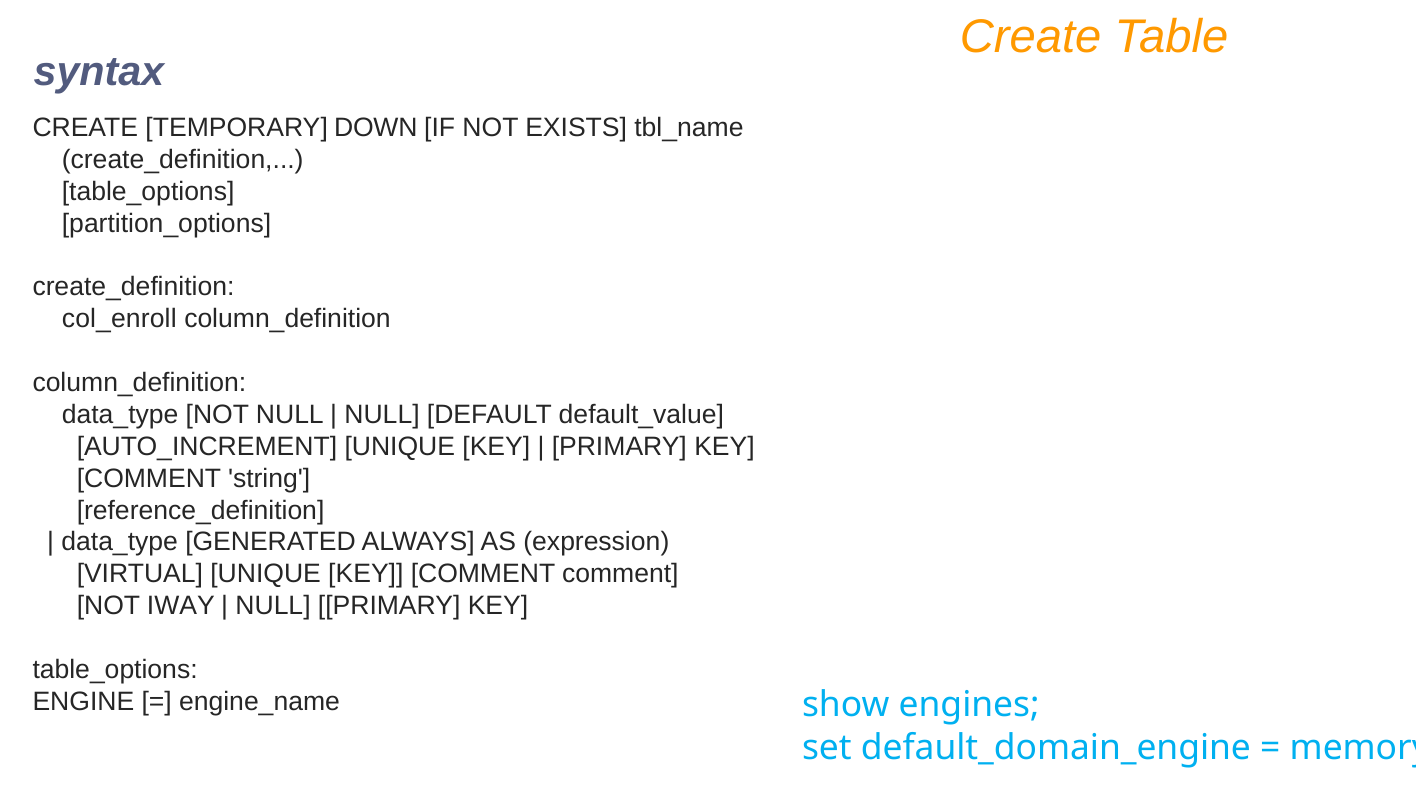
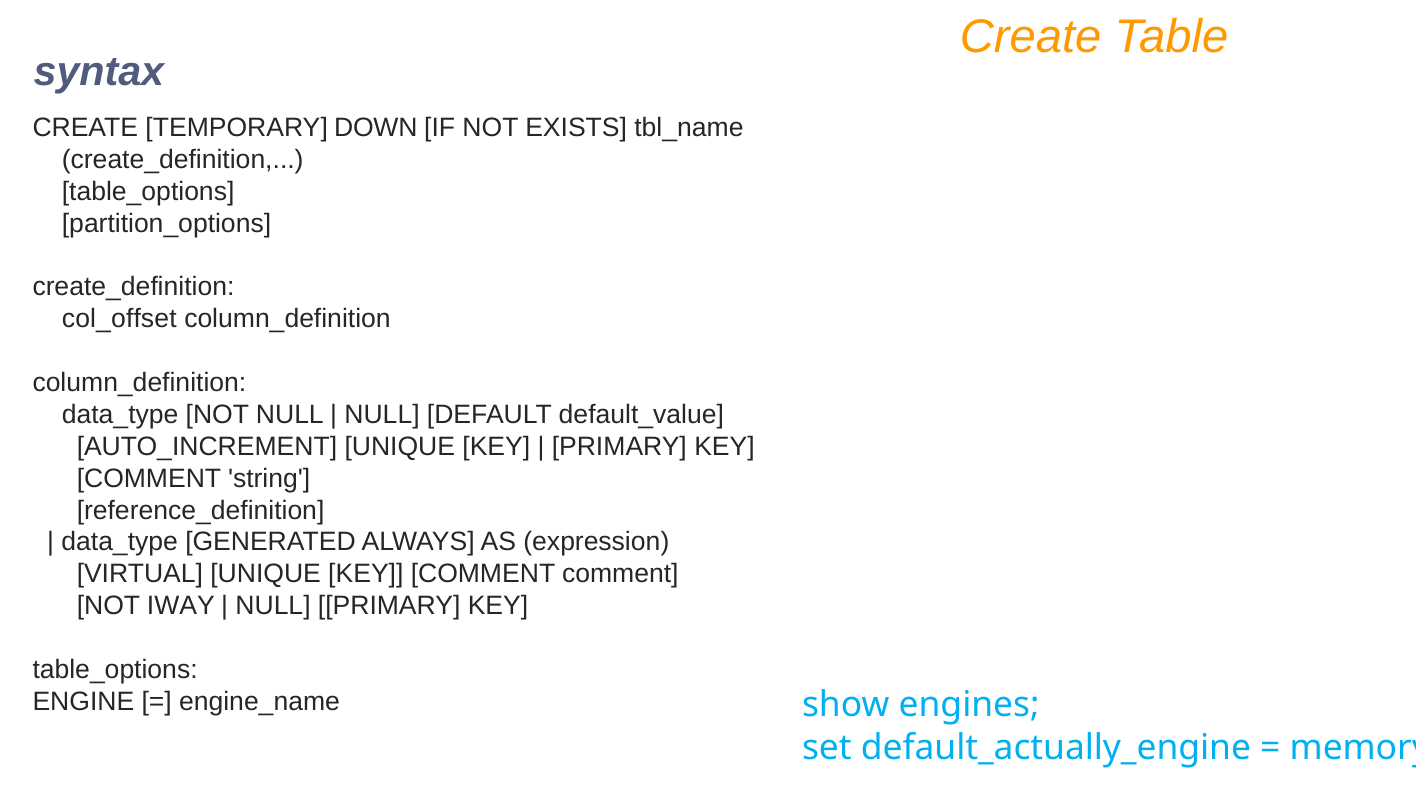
col_enroll: col_enroll -> col_offset
default_domain_engine: default_domain_engine -> default_actually_engine
